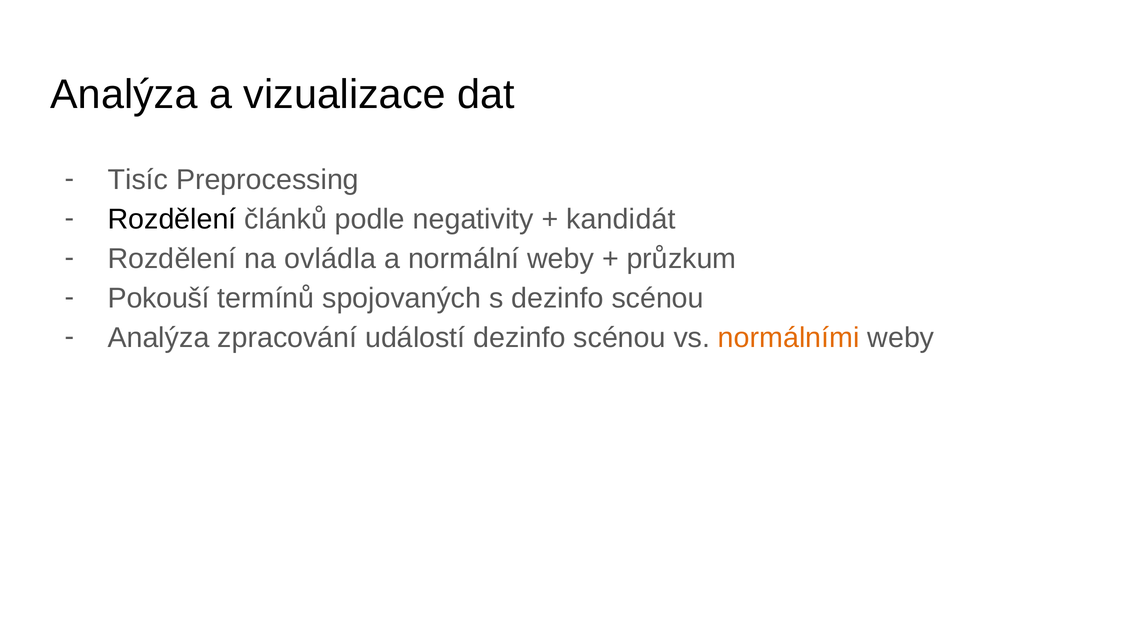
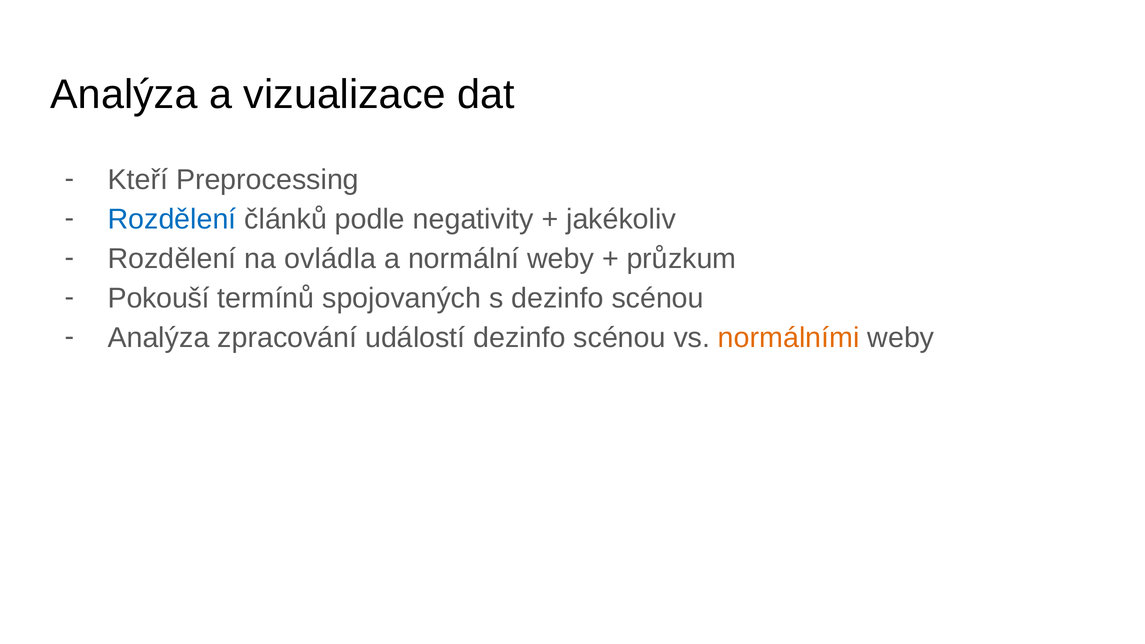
Tisíc: Tisíc -> Kteří
Rozdělení at (172, 220) colour: black -> blue
kandidát: kandidát -> jakékoliv
